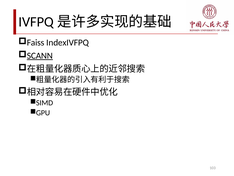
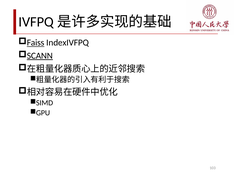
Faiss underline: none -> present
